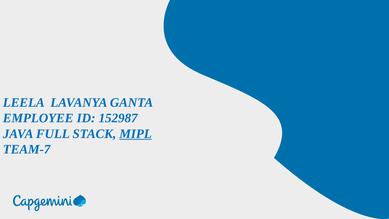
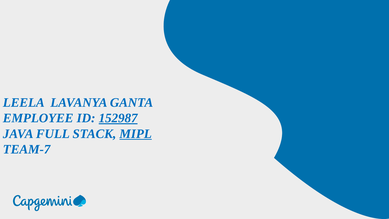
152987 underline: none -> present
